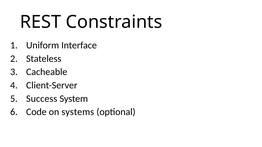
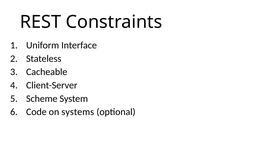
Success: Success -> Scheme
